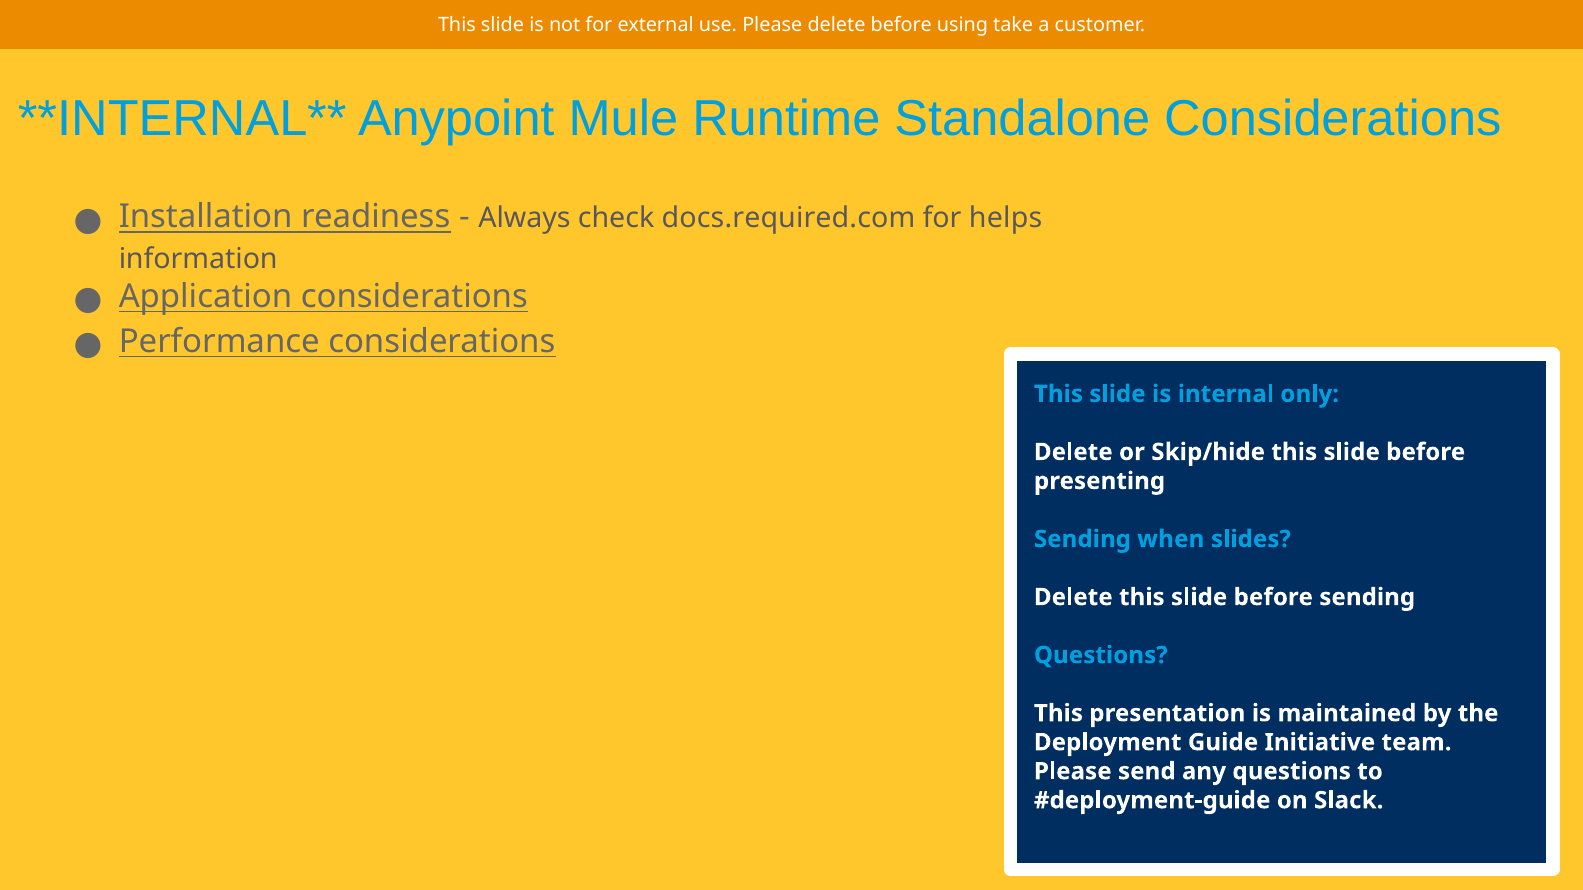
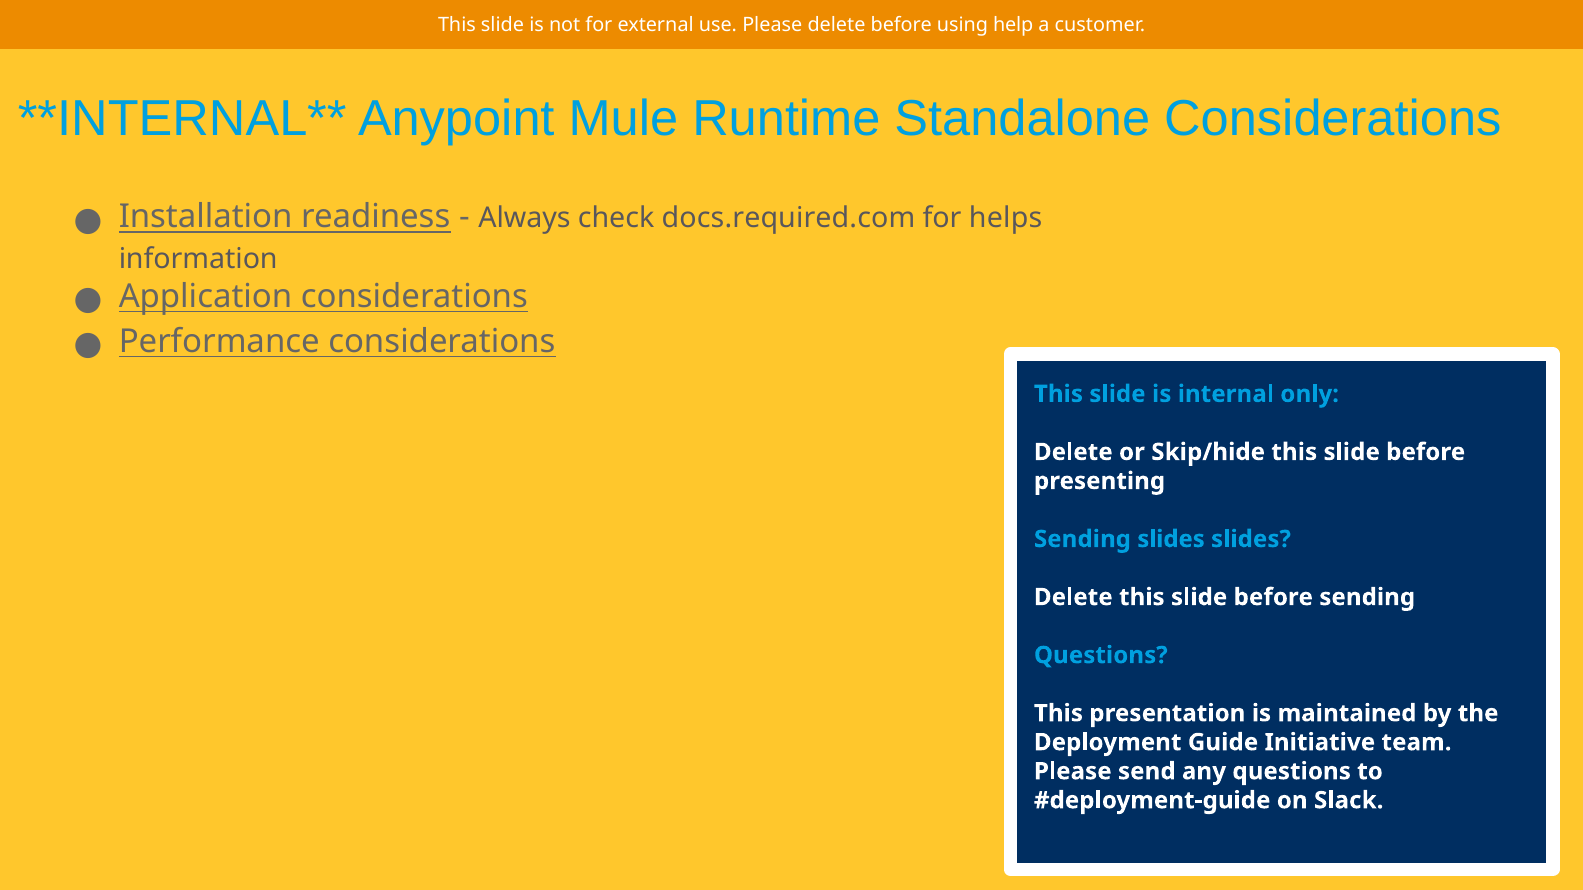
take: take -> help
Sending when: when -> slides
